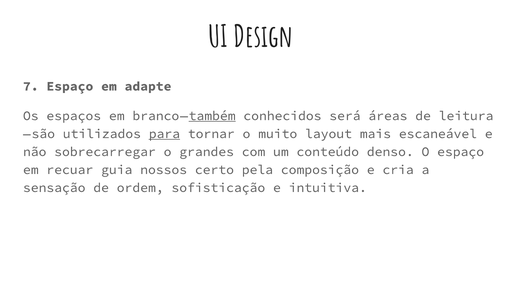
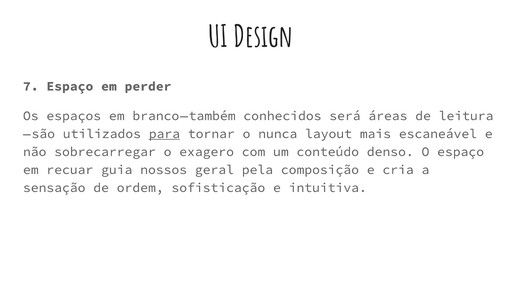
adapte: adapte -> perder
também underline: present -> none
muito: muito -> nunca
grandes: grandes -> exagero
certo: certo -> geral
